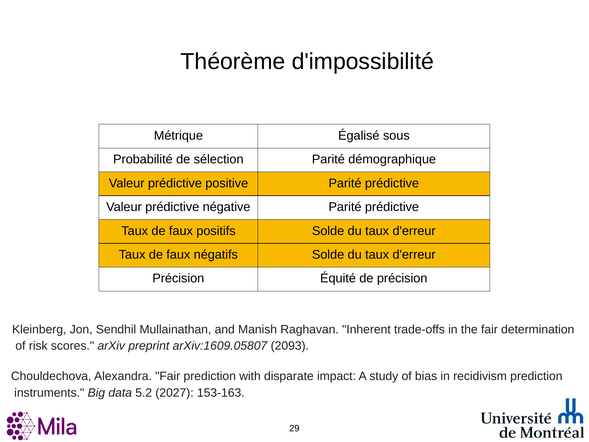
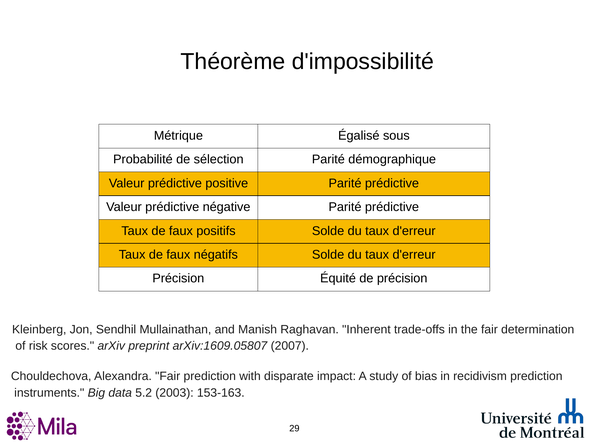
2093: 2093 -> 2007
2027: 2027 -> 2003
